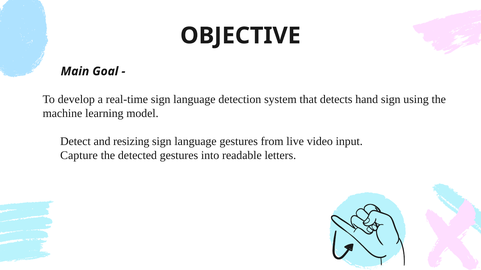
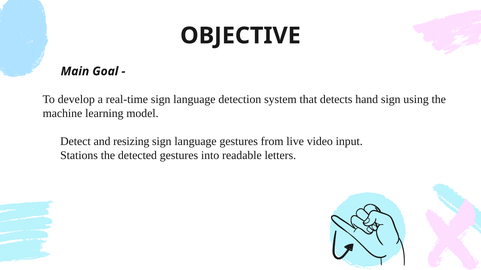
Capture: Capture -> Stations
